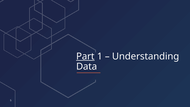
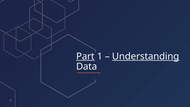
Understanding underline: none -> present
